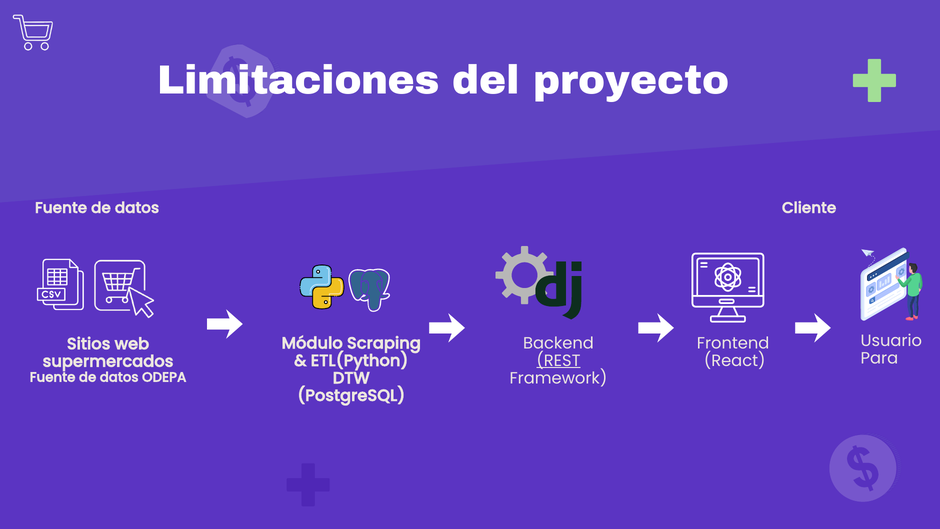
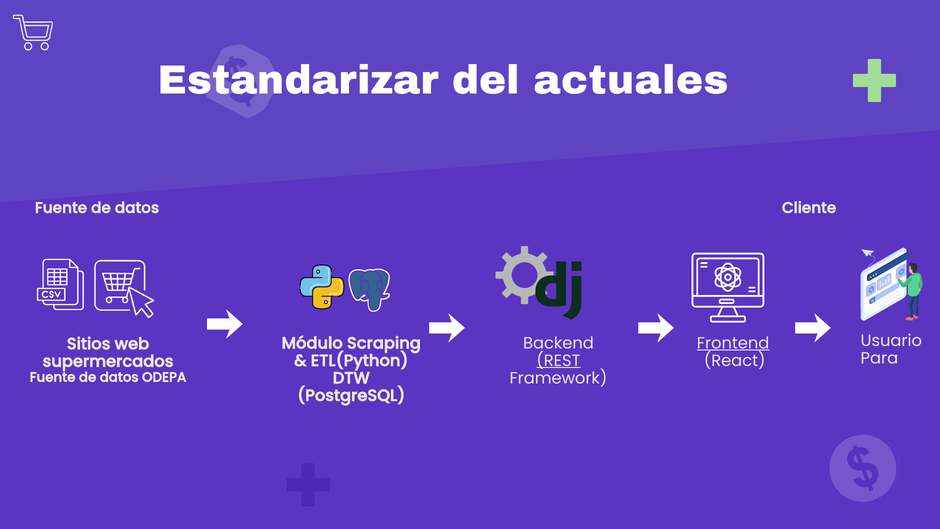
Limitaciones: Limitaciones -> Estandarizar
proyecto: proyecto -> actuales
Frontend underline: none -> present
